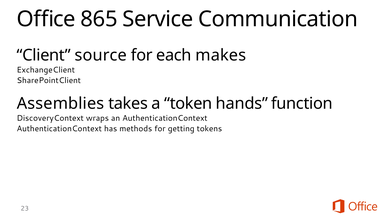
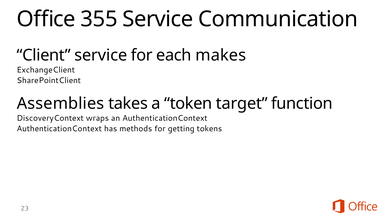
865: 865 -> 355
Client source: source -> service
hands: hands -> target
